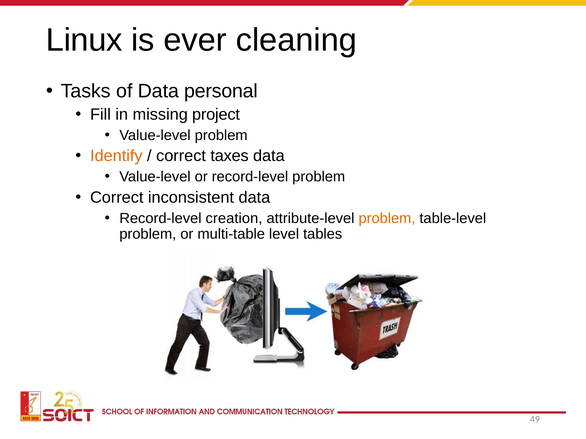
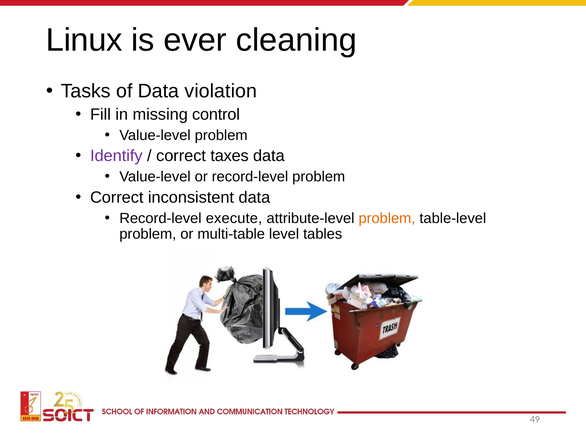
personal: personal -> violation
project: project -> control
Identify colour: orange -> purple
creation: creation -> execute
